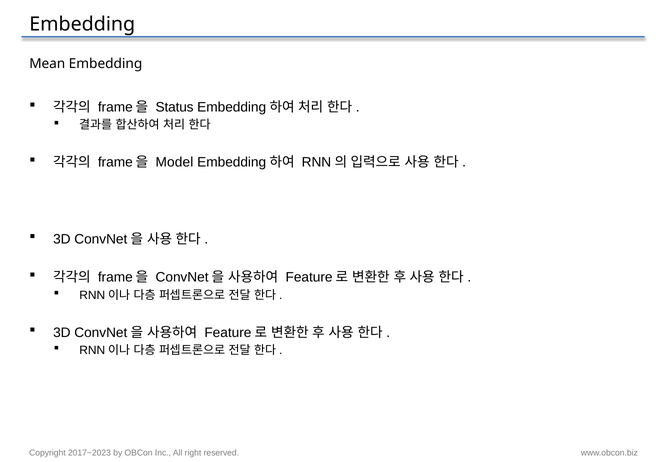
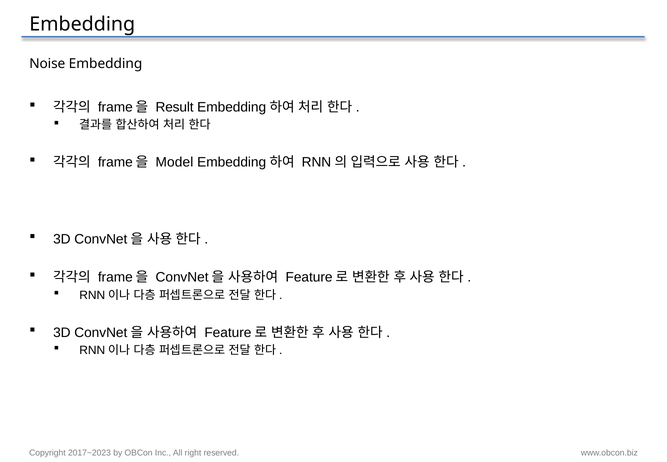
Mean: Mean -> Noise
Status: Status -> Result
